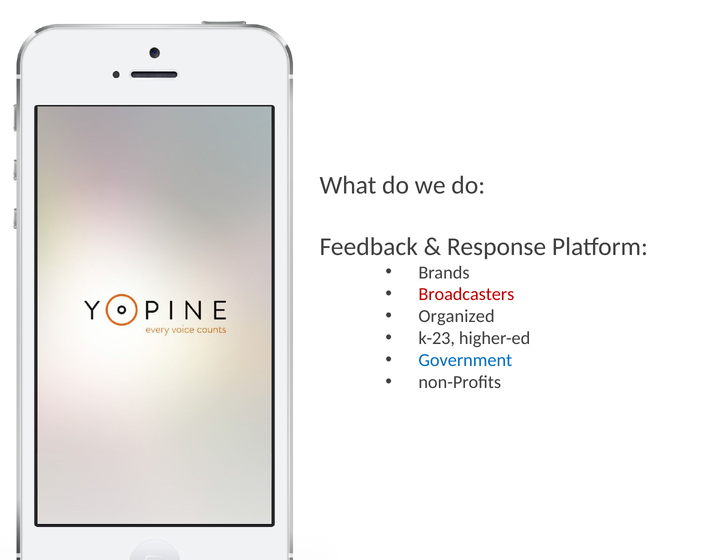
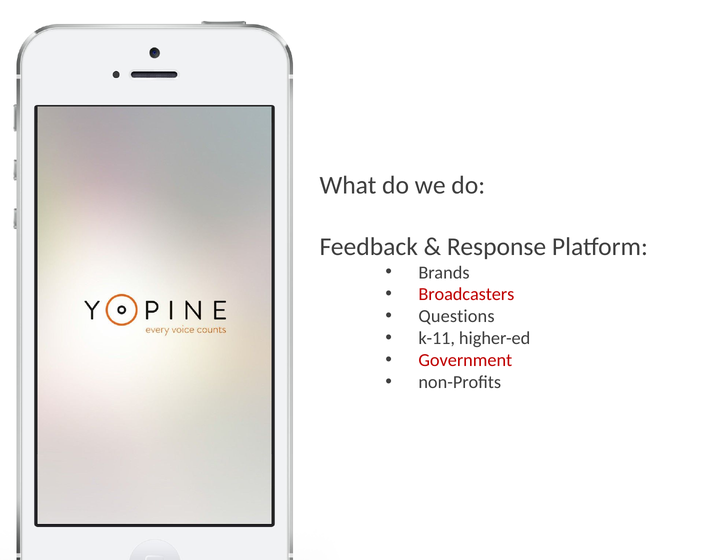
Organized: Organized -> Questions
k-23: k-23 -> k-11
Government colour: blue -> red
